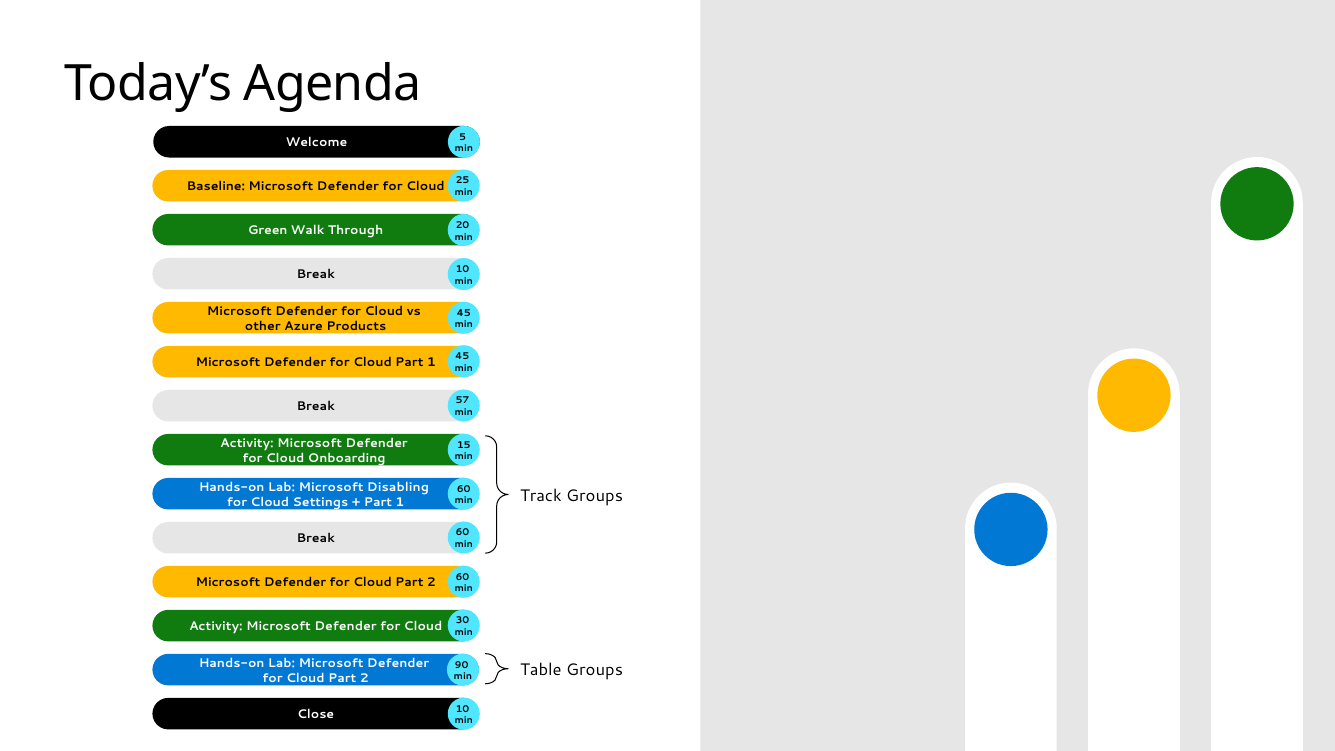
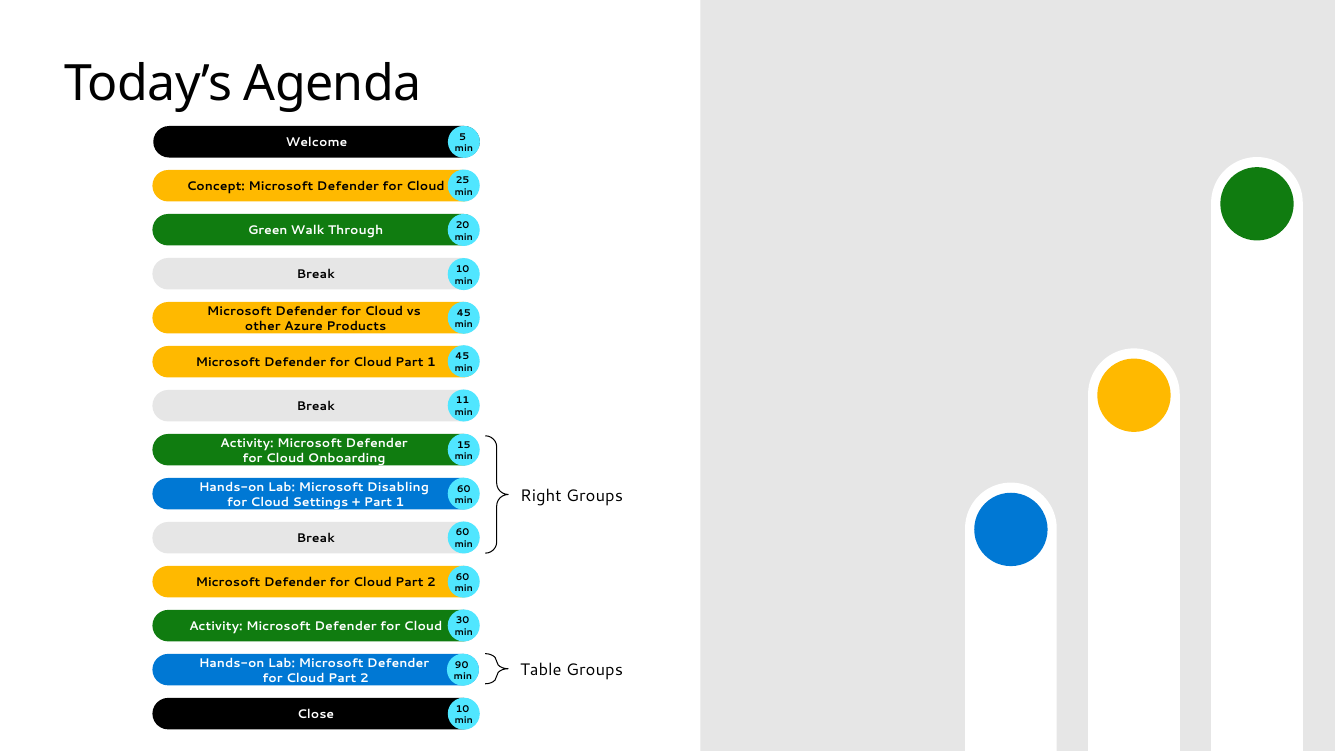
Baseline: Baseline -> Concept
57: 57 -> 11
Track: Track -> Right
